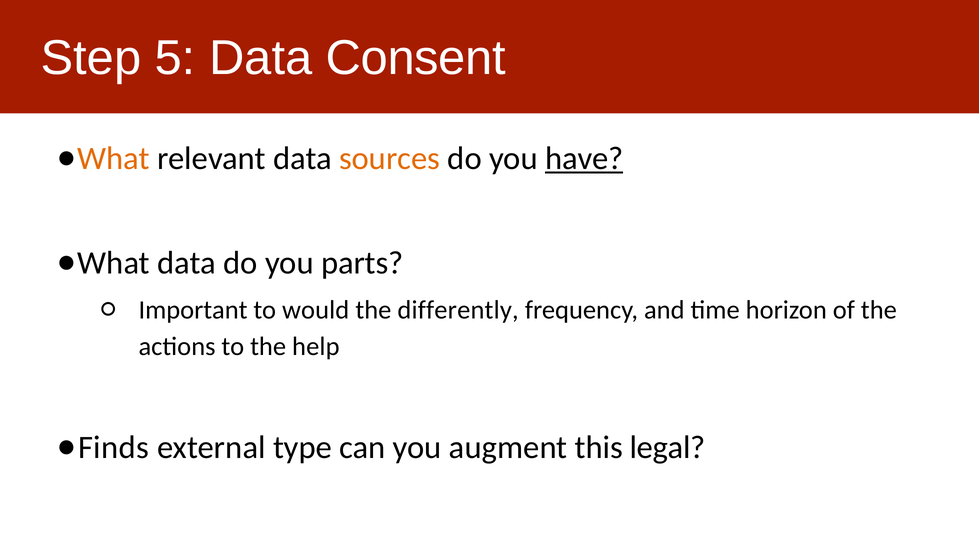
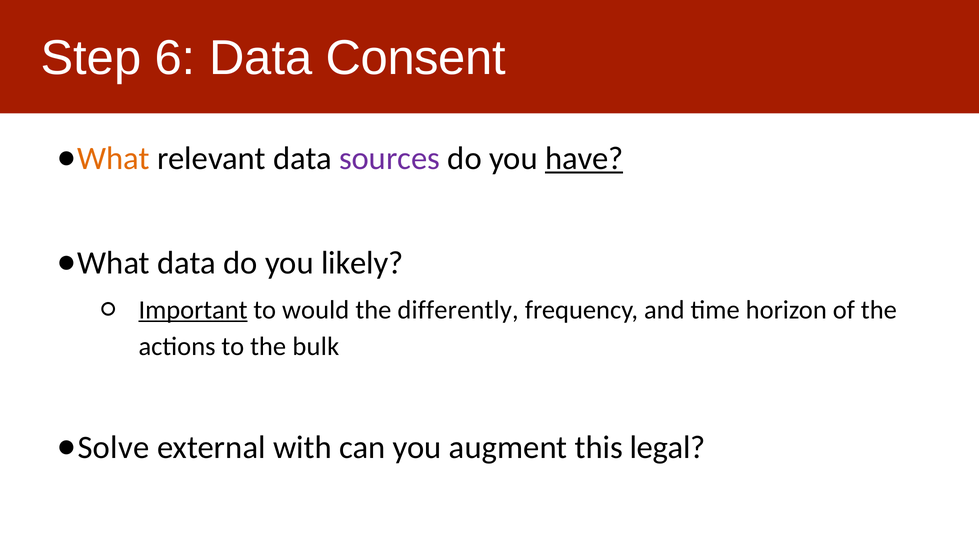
5: 5 -> 6
sources colour: orange -> purple
parts: parts -> likely
Important underline: none -> present
help: help -> bulk
Finds: Finds -> Solve
type: type -> with
